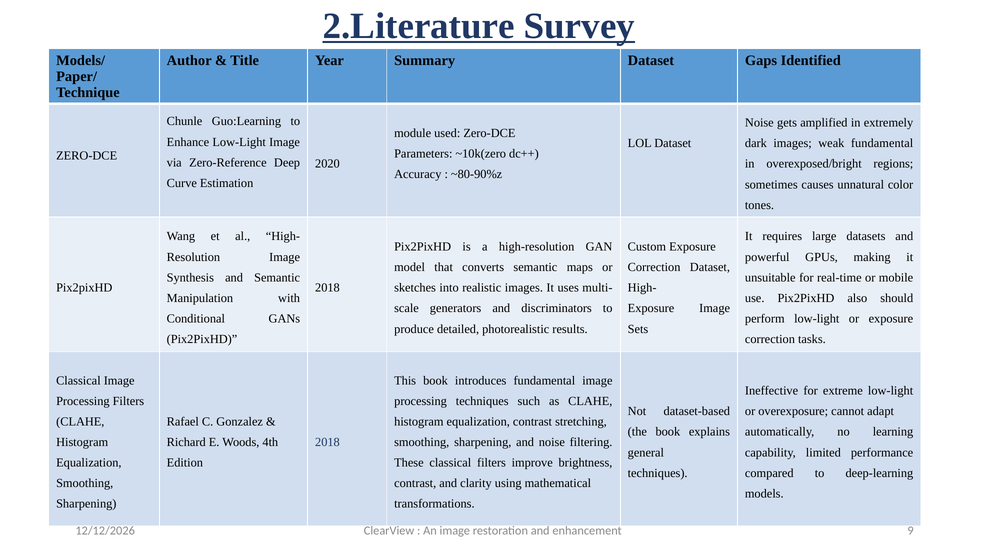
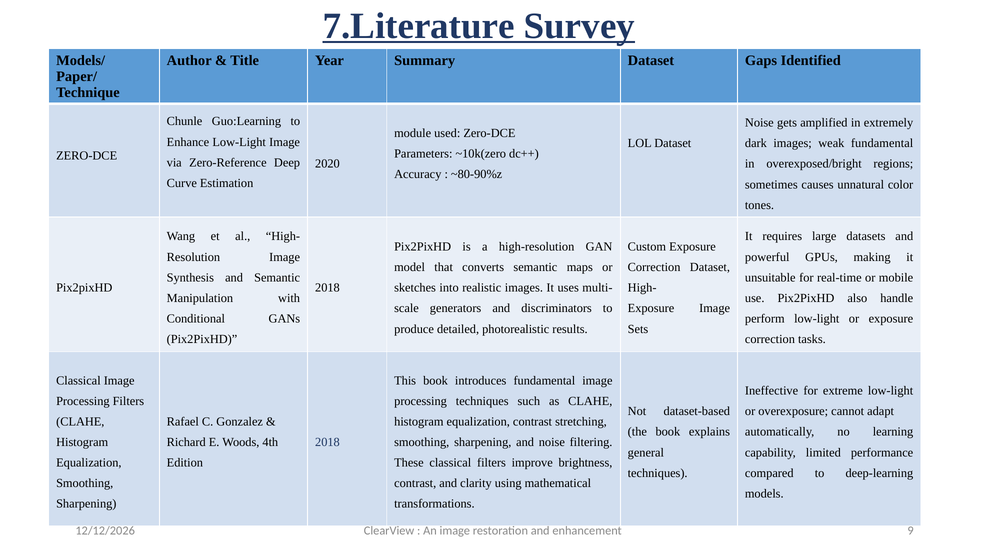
2.Literature: 2.Literature -> 7.Literature
should: should -> handle
